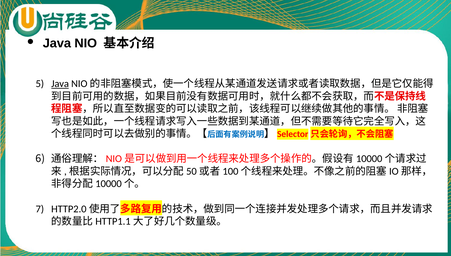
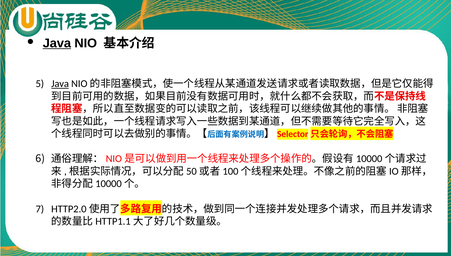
Java at (57, 43) underline: none -> present
